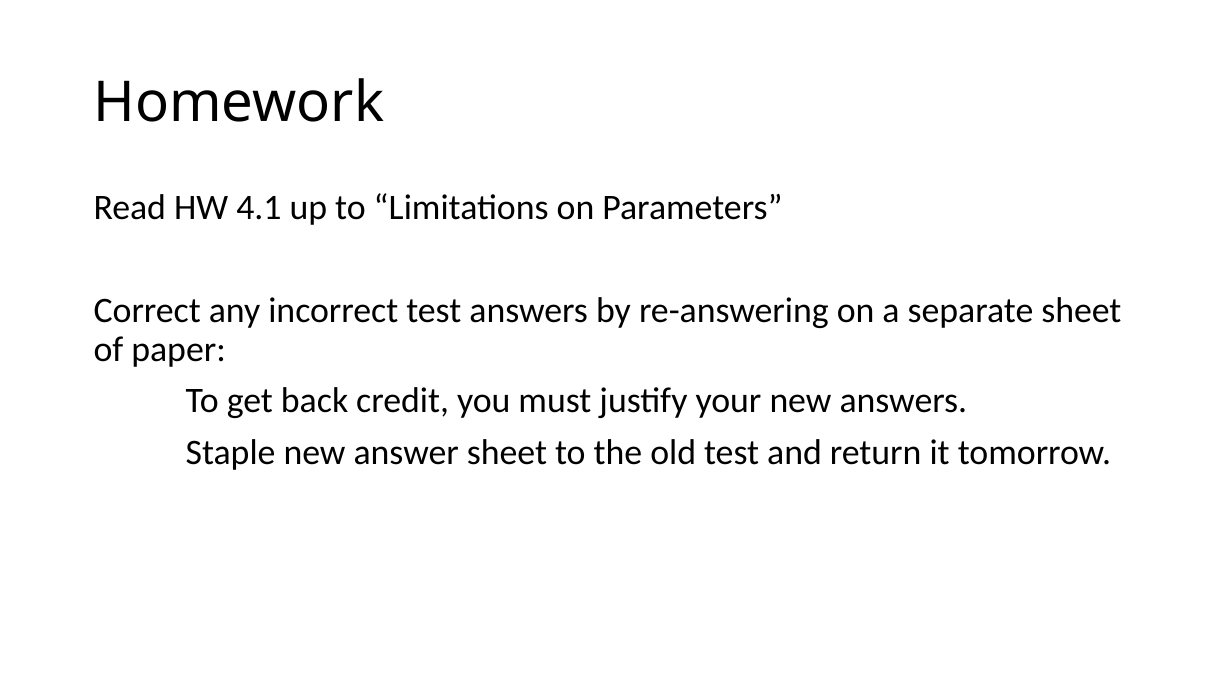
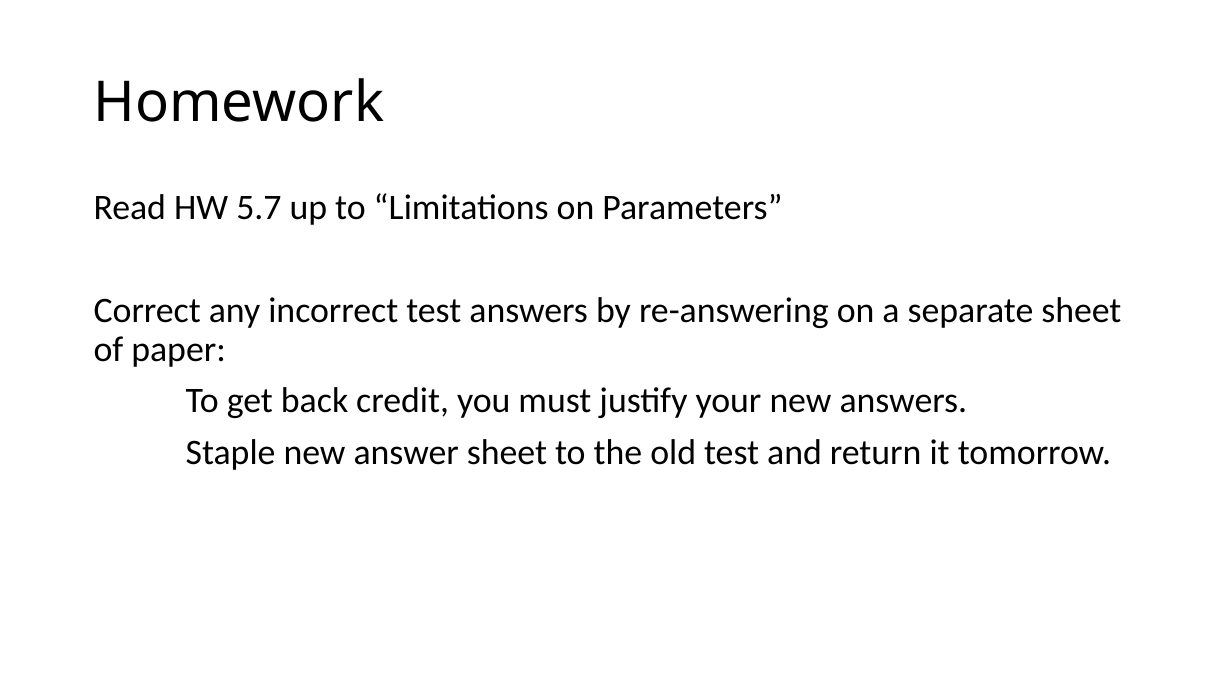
4.1: 4.1 -> 5.7
